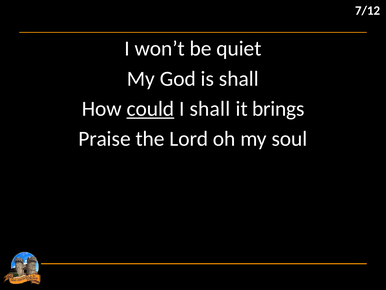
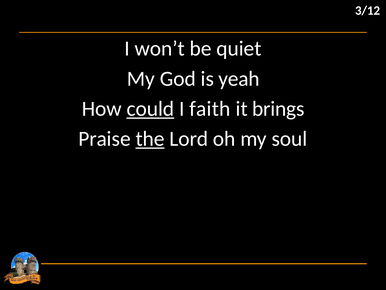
7/12: 7/12 -> 3/12
is shall: shall -> yeah
I shall: shall -> faith
the underline: none -> present
